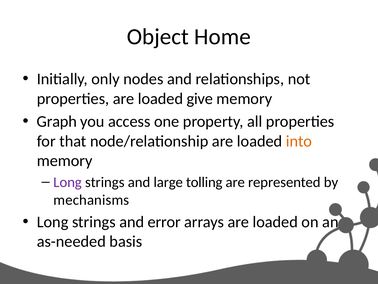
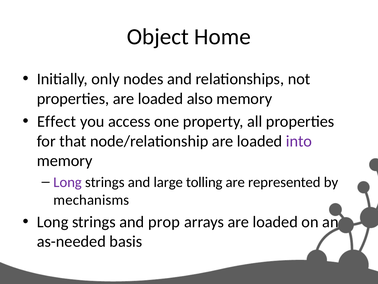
give: give -> also
Graph: Graph -> Effect
into colour: orange -> purple
error: error -> prop
